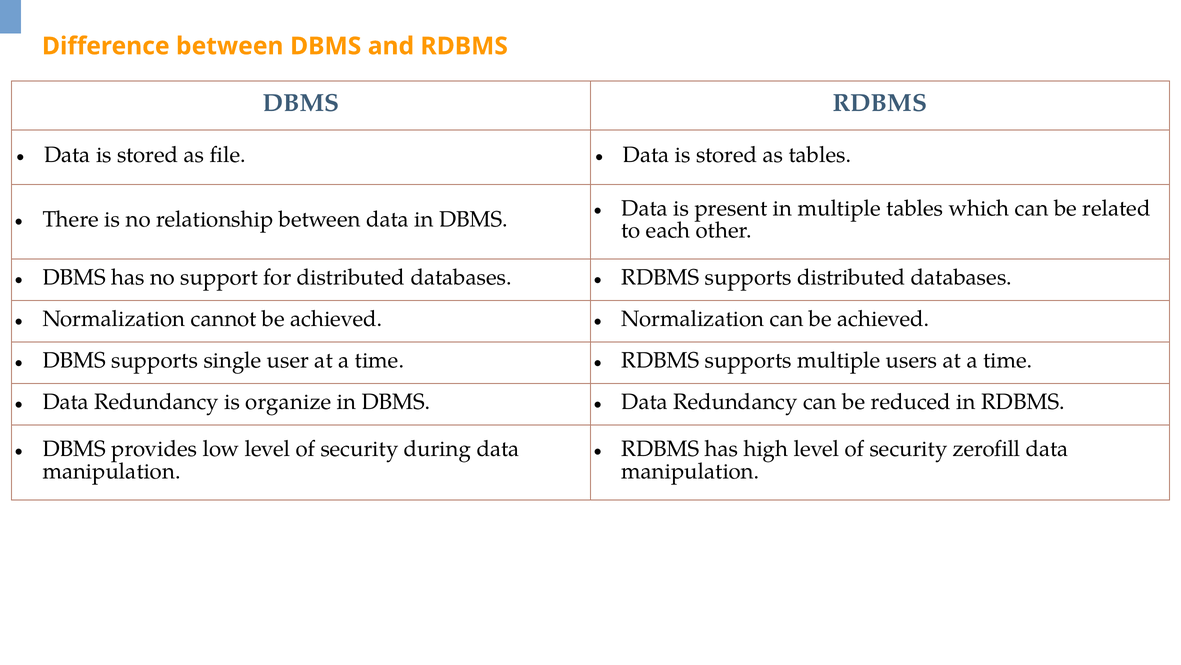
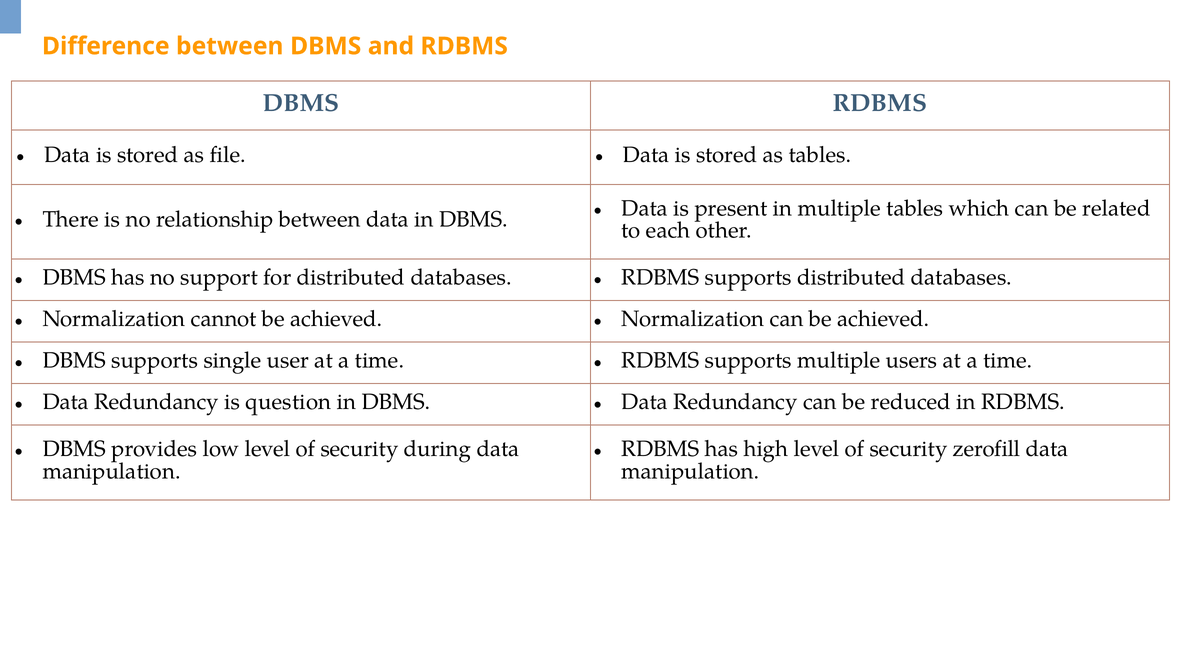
organize: organize -> question
